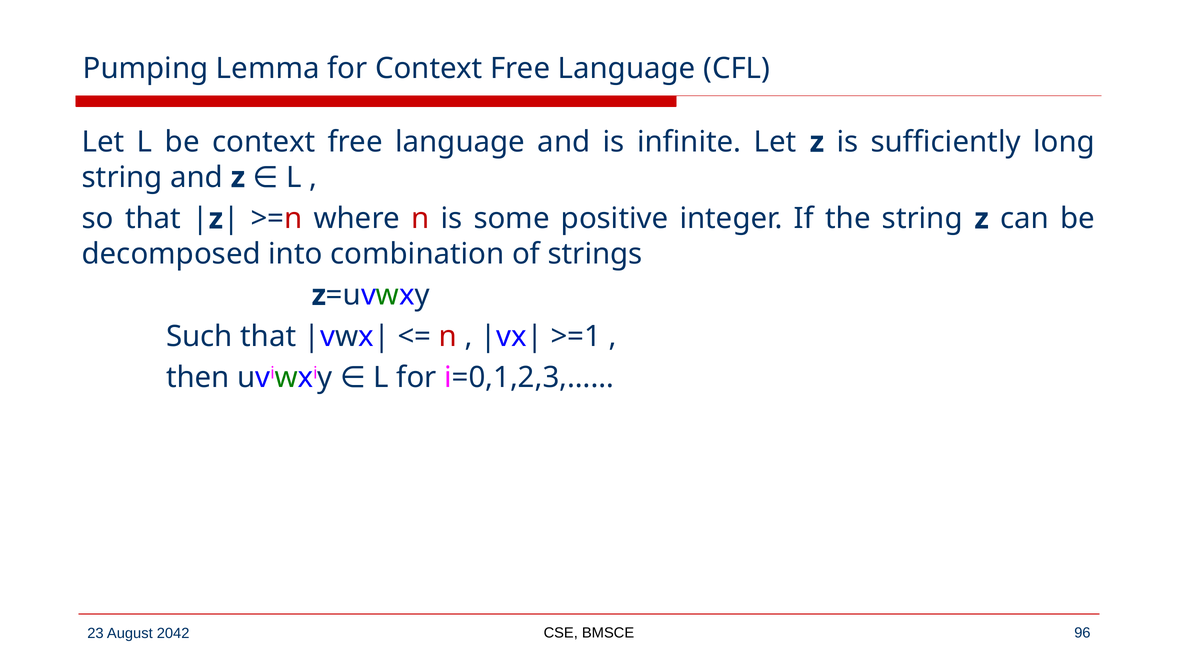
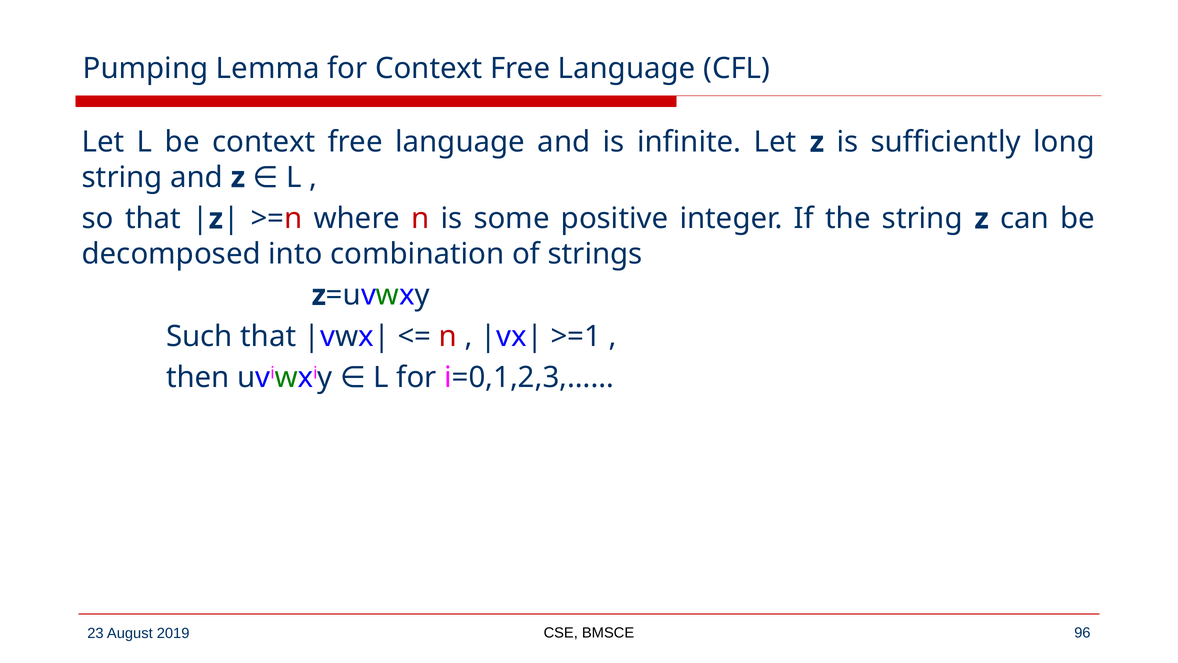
2042: 2042 -> 2019
